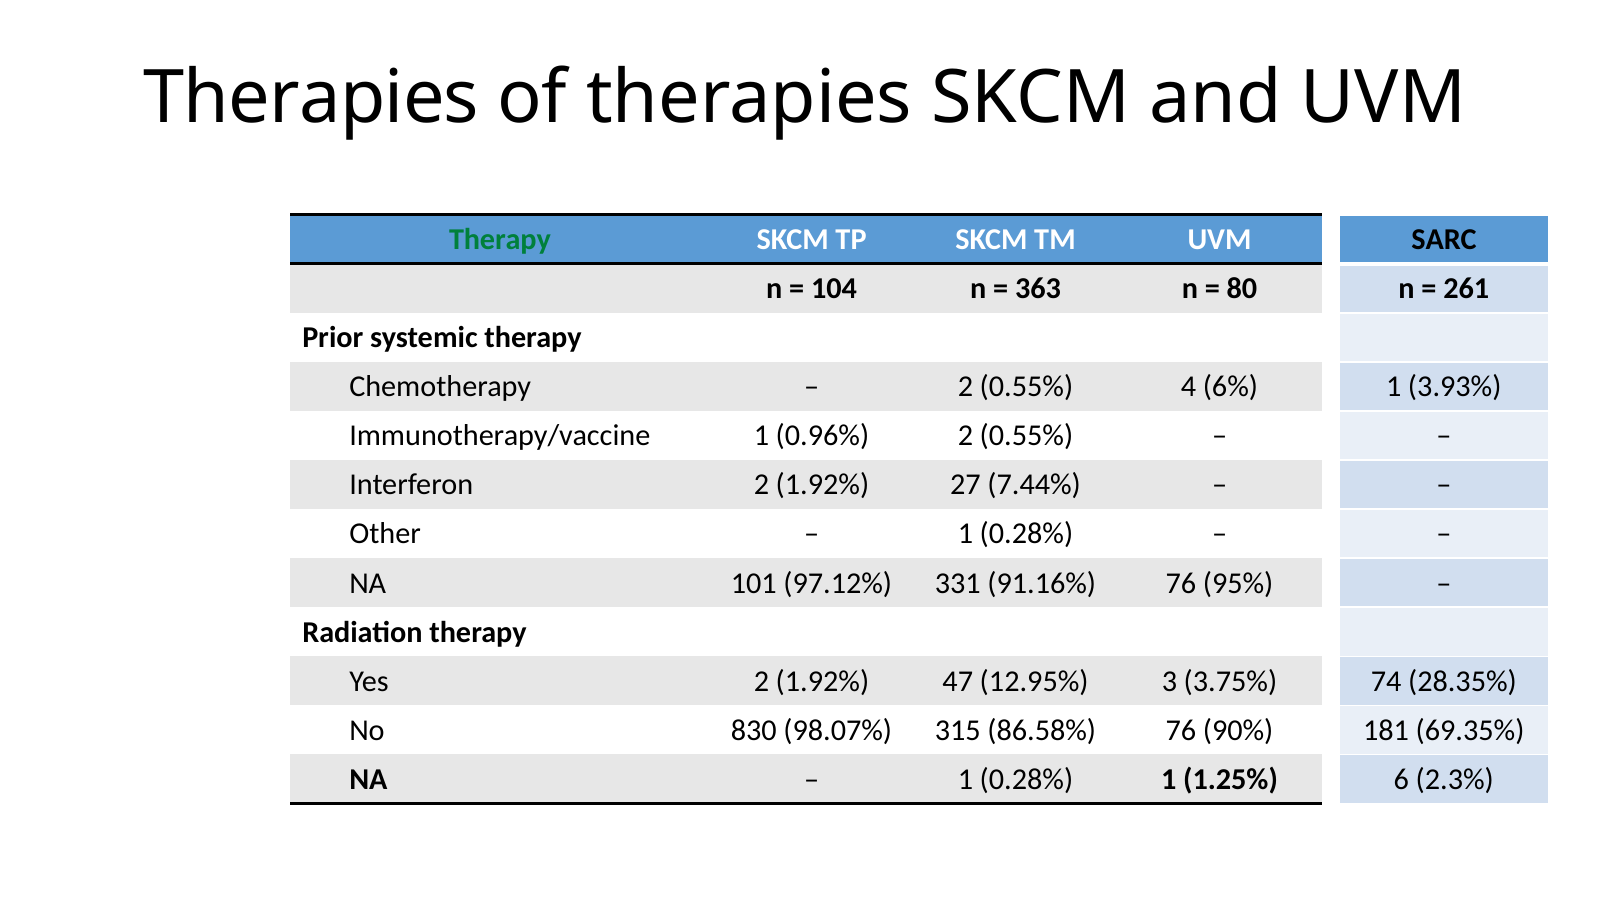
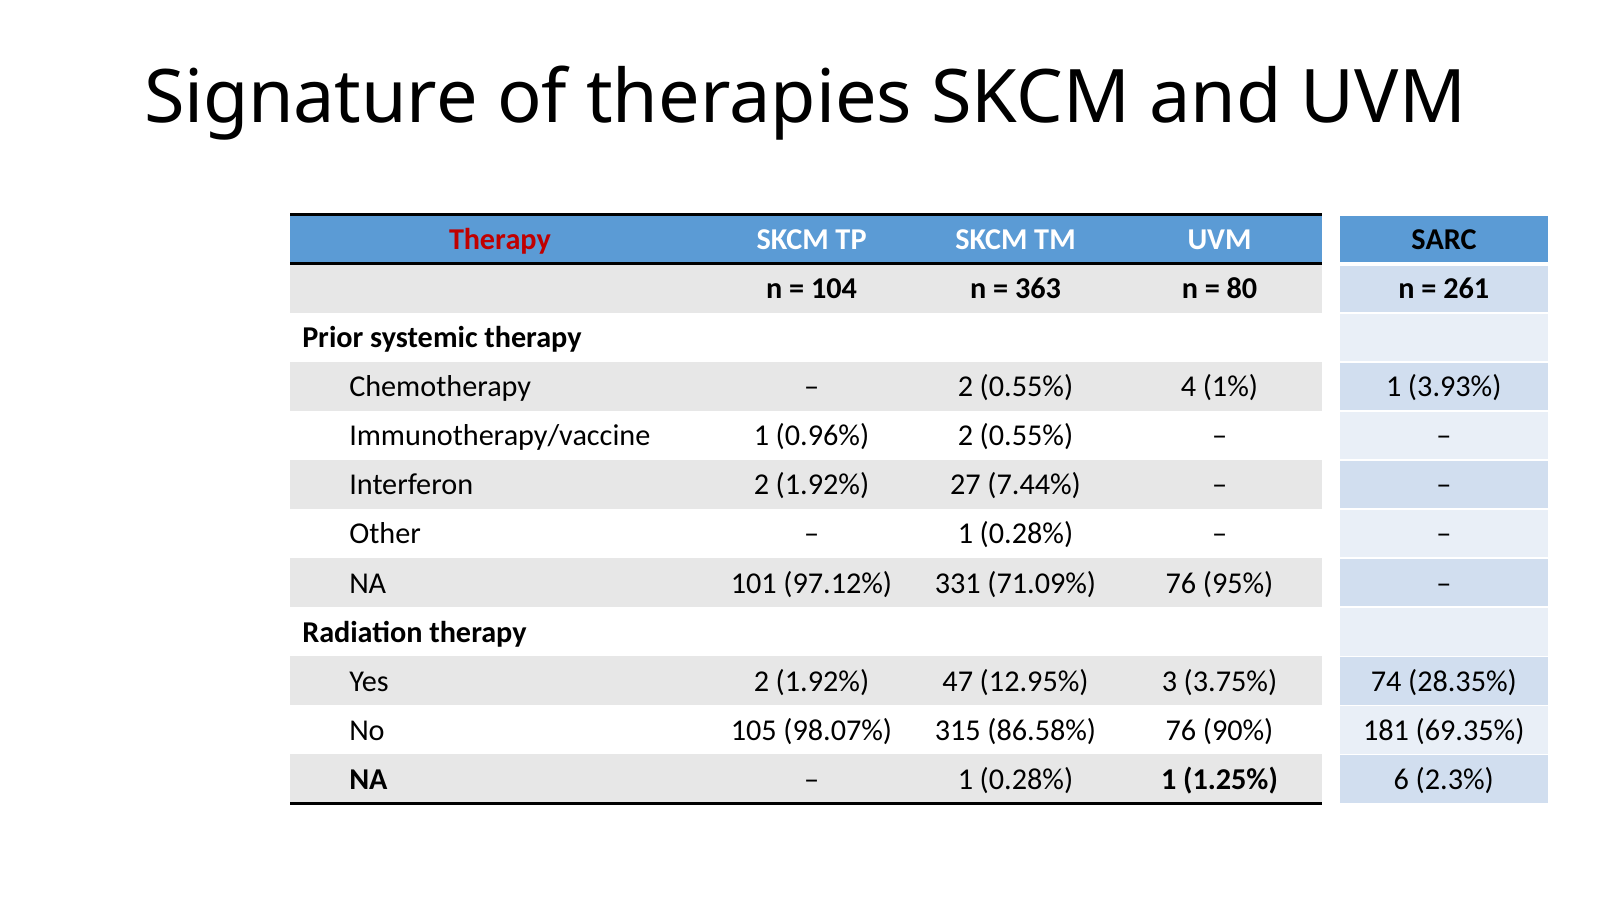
Therapies at (311, 98): Therapies -> Signature
Therapy at (500, 240) colour: green -> red
6%: 6% -> 1%
91.16%: 91.16% -> 71.09%
830: 830 -> 105
